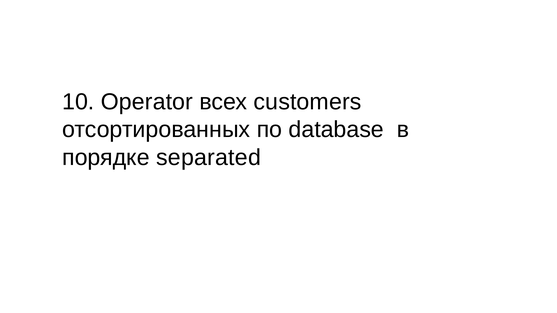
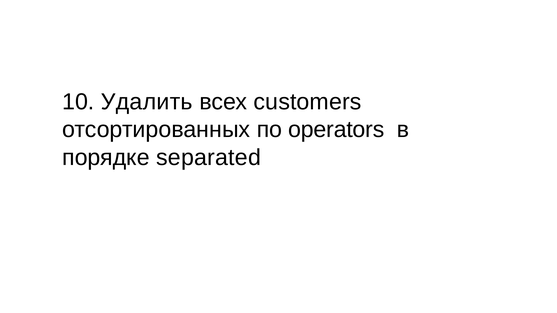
Operator: Operator -> Удалить
database: database -> operators
